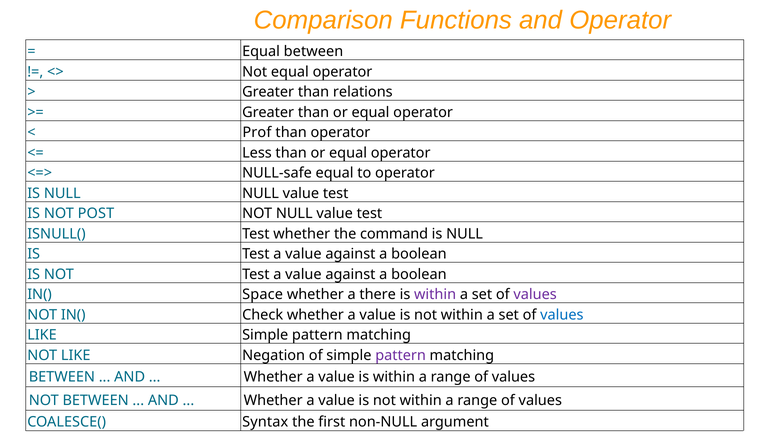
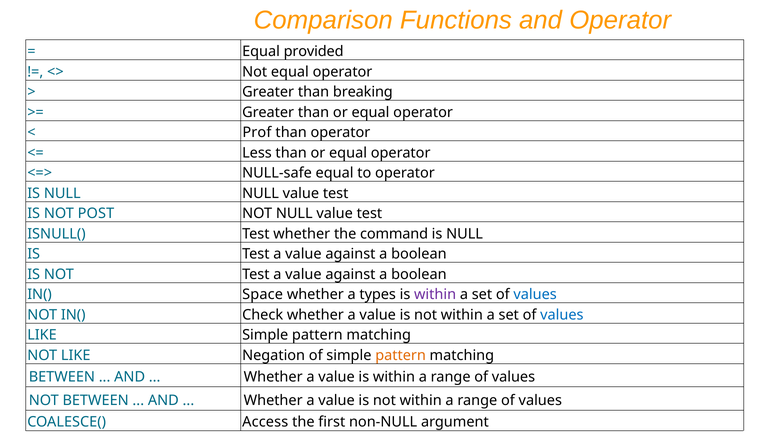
Equal between: between -> provided
relations: relations -> breaking
there: there -> types
values at (535, 294) colour: purple -> blue
pattern at (401, 355) colour: purple -> orange
Syntax: Syntax -> Access
